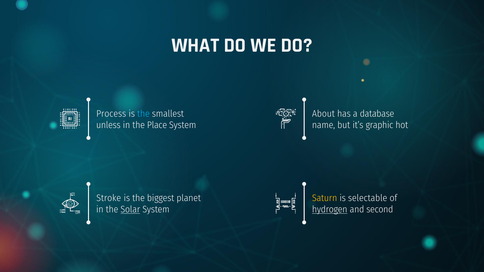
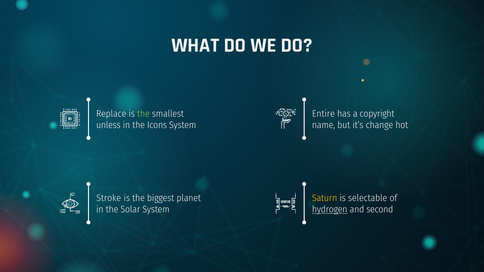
Process: Process -> Replace
the at (143, 114) colour: light blue -> light green
About: About -> Entire
database: database -> copyright
Place: Place -> Icons
graphic: graphic -> change
Solar underline: present -> none
